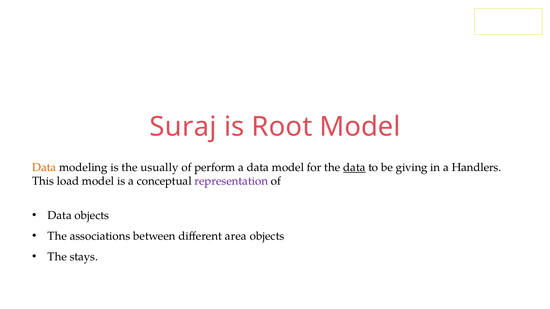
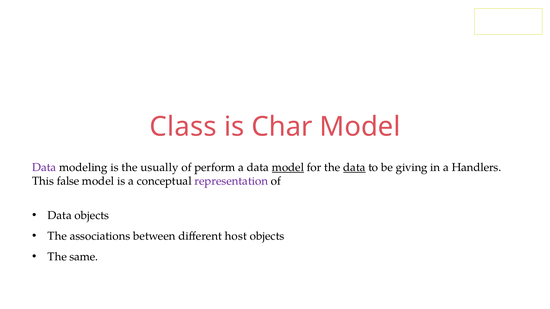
Suraj: Suraj -> Class
Root: Root -> Char
Data at (44, 168) colour: orange -> purple
model at (288, 168) underline: none -> present
load: load -> false
area: area -> host
stays: stays -> same
